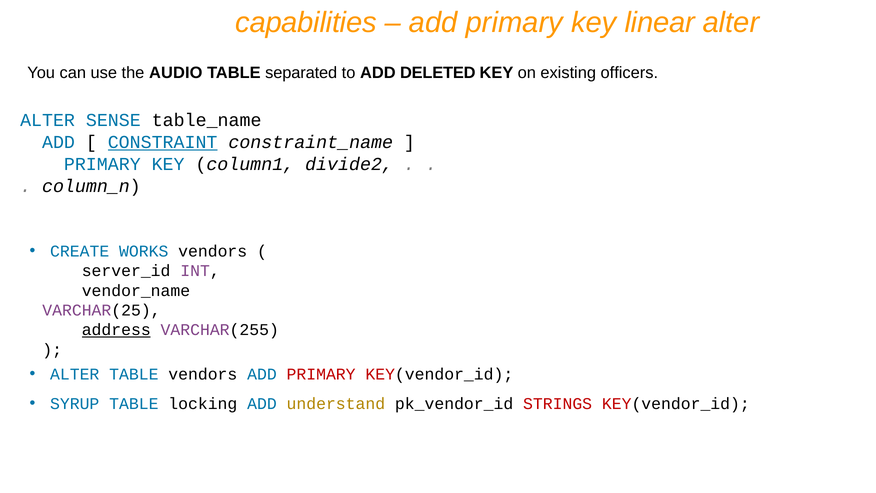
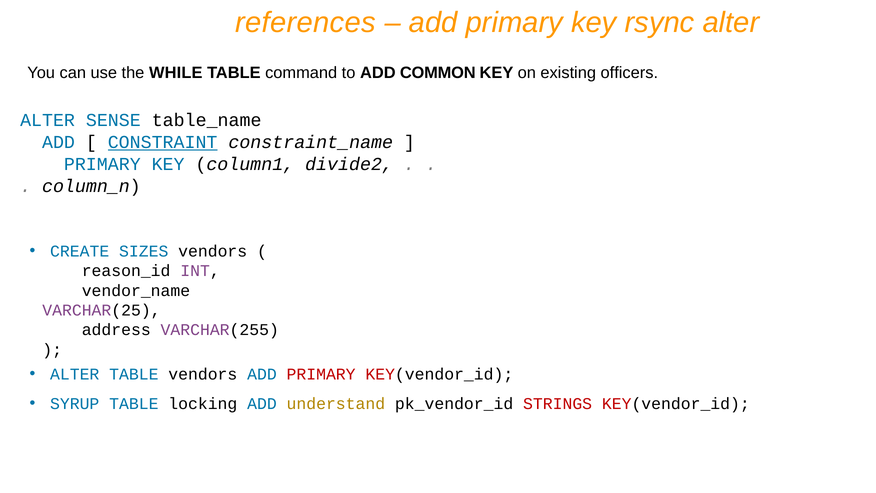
capabilities: capabilities -> references
linear: linear -> rsync
AUDIO: AUDIO -> WHILE
separated: separated -> command
DELETED: DELETED -> COMMON
WORKS: WORKS -> SIZES
server_id: server_id -> reason_id
address underline: present -> none
